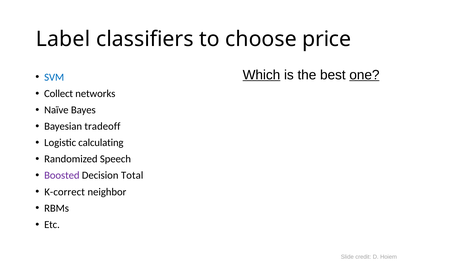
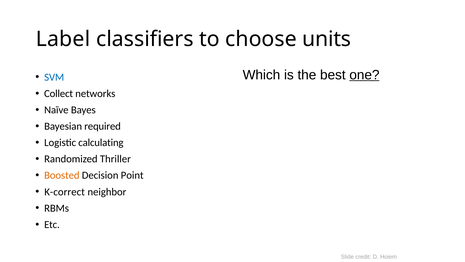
price: price -> units
Which underline: present -> none
tradeoff: tradeoff -> required
Speech: Speech -> Thriller
Boosted colour: purple -> orange
Total: Total -> Point
